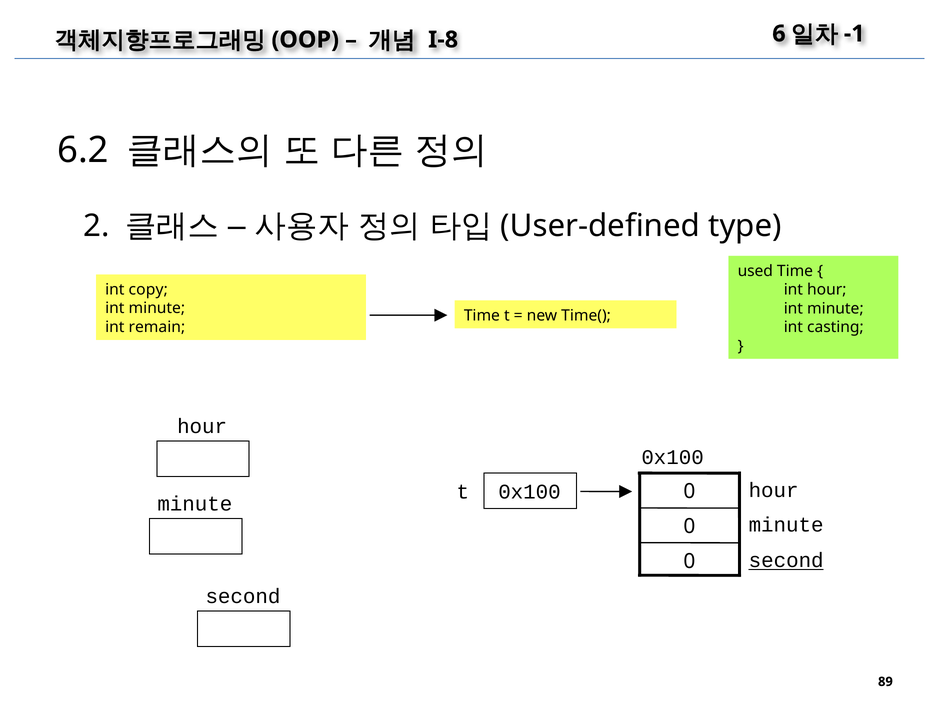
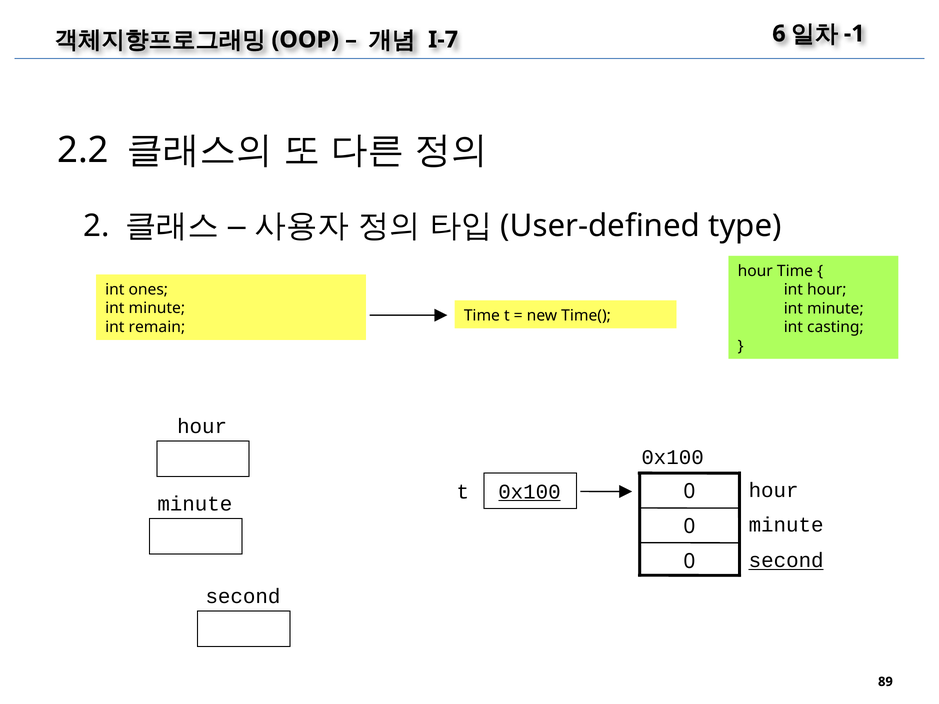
I-8: I-8 -> I-7
6.2: 6.2 -> 2.2
used at (755, 271): used -> hour
copy: copy -> ones
0x100 at (529, 492) underline: none -> present
